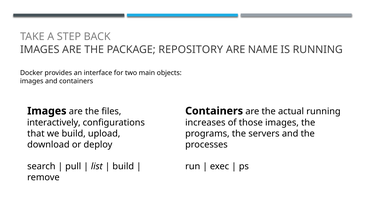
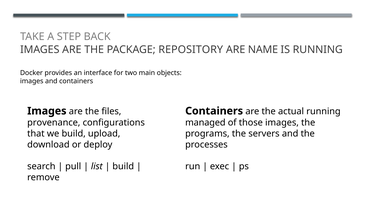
interactively: interactively -> provenance
increases: increases -> managed
